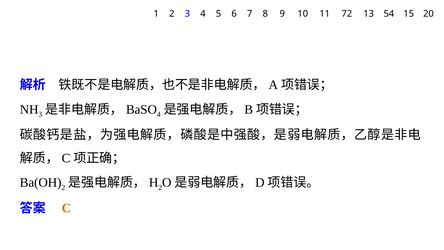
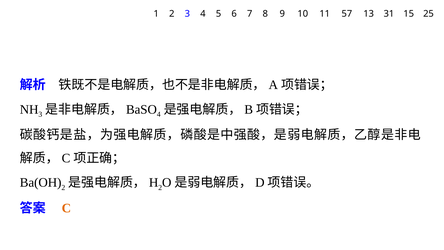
72: 72 -> 57
54: 54 -> 31
20: 20 -> 25
